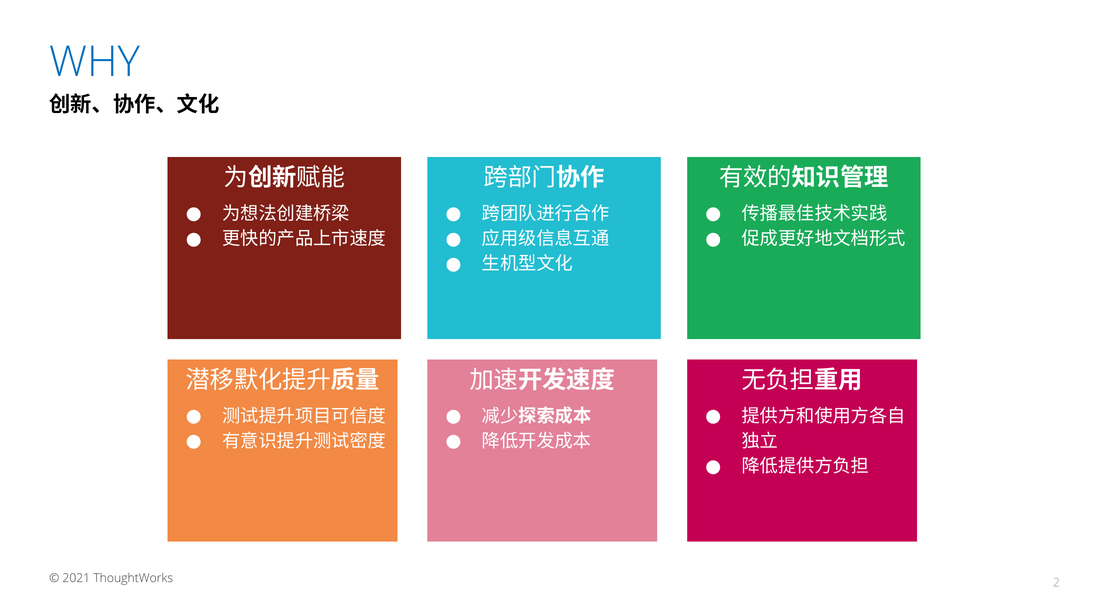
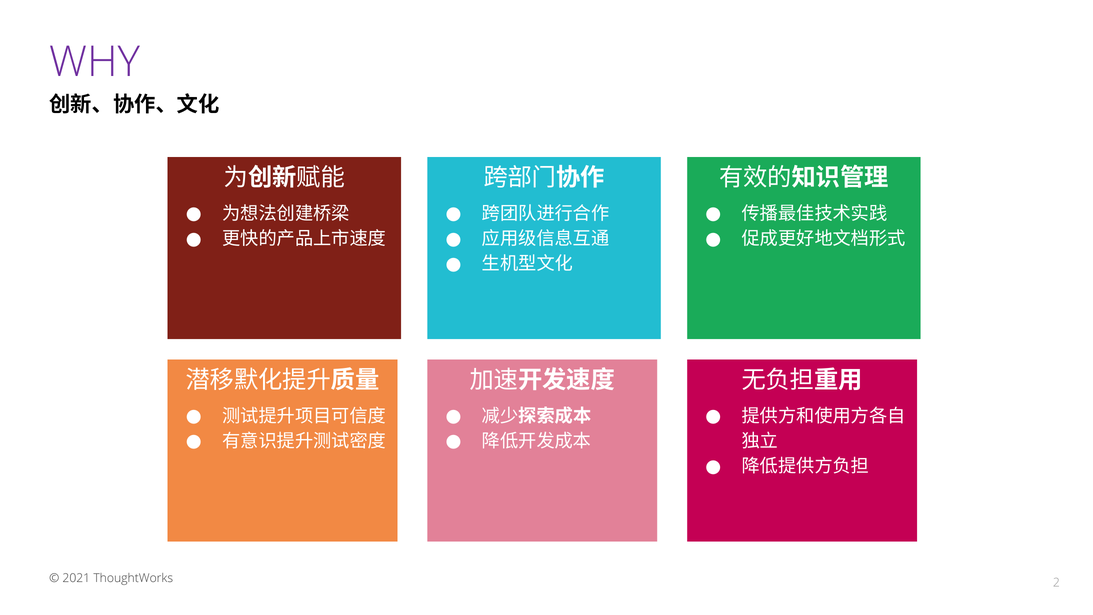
WHY colour: blue -> purple
